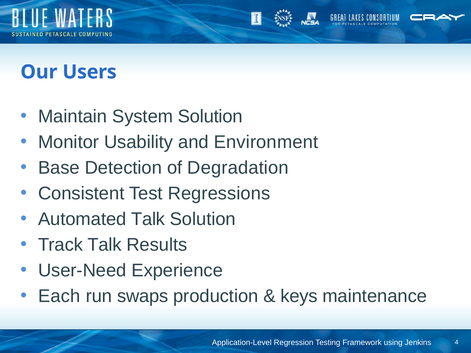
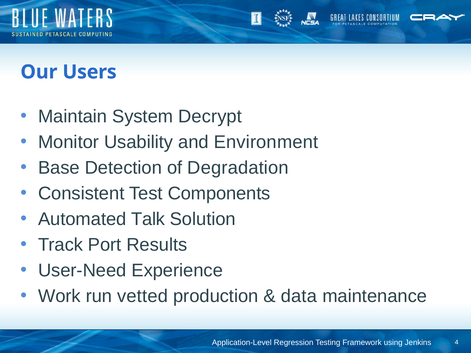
System Solution: Solution -> Decrypt
Regressions: Regressions -> Components
Track Talk: Talk -> Port
Each: Each -> Work
swaps: swaps -> vetted
keys: keys -> data
